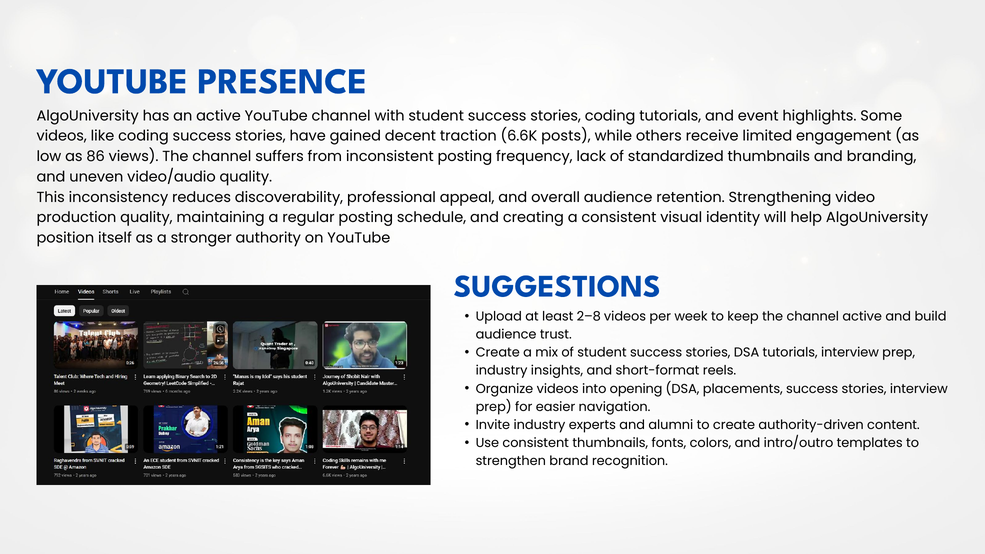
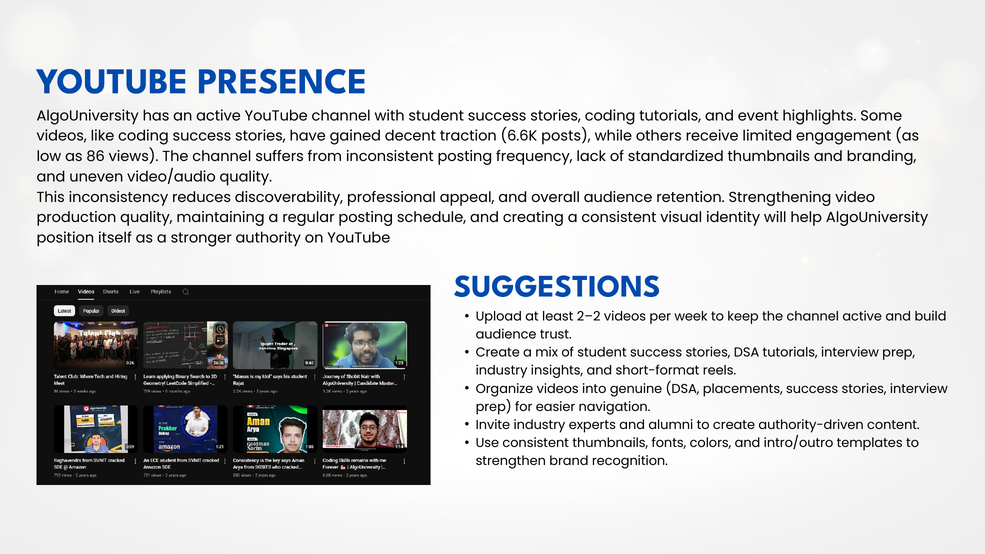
2–8: 2–8 -> 2–2
opening: opening -> genuine
